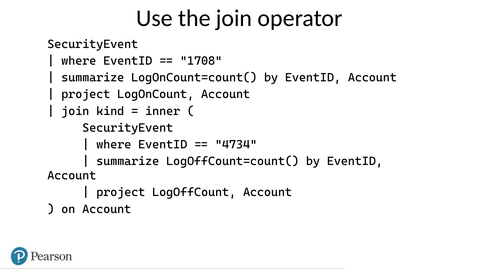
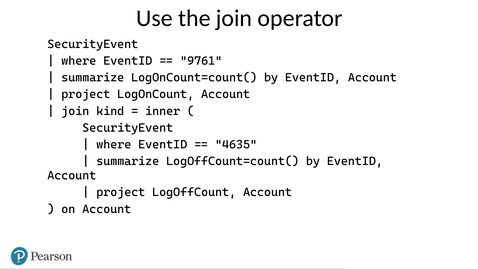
1708: 1708 -> 9761
4734: 4734 -> 4635
